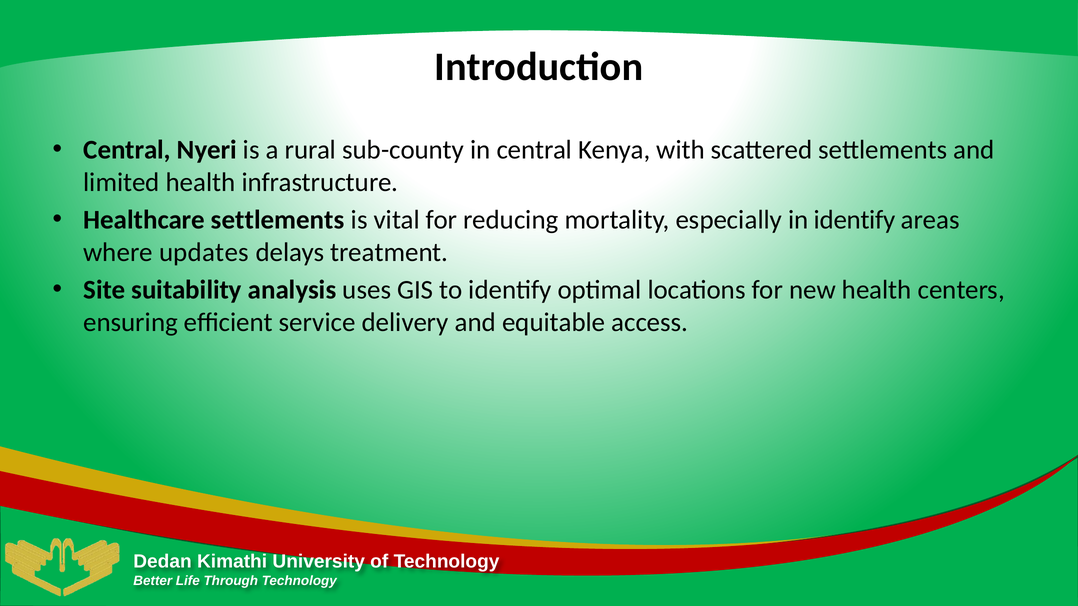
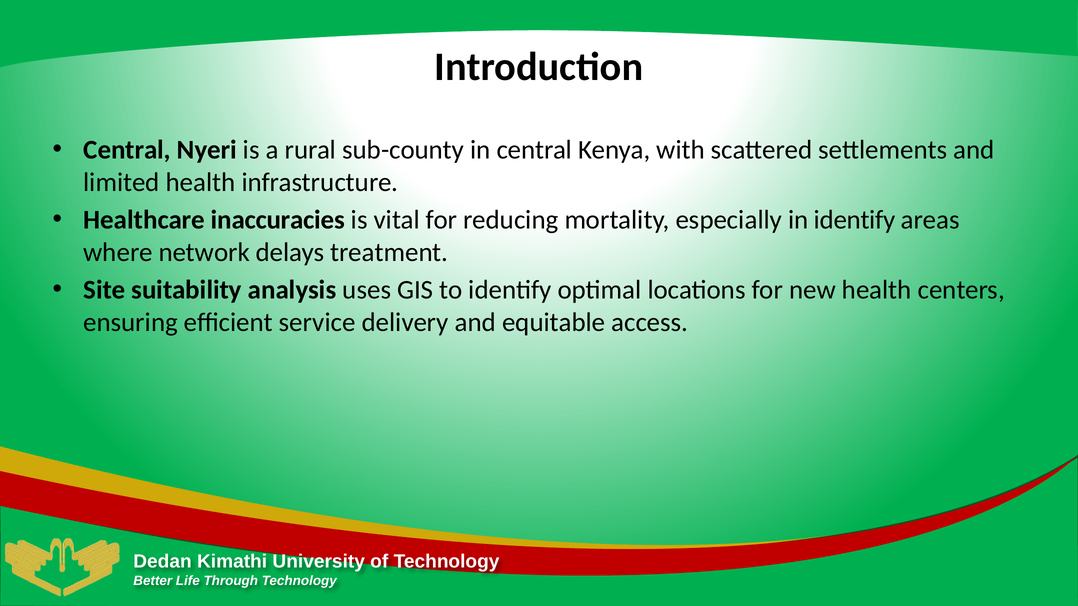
Healthcare settlements: settlements -> inaccuracies
updates: updates -> network
